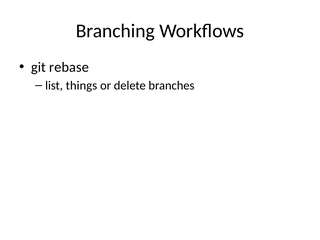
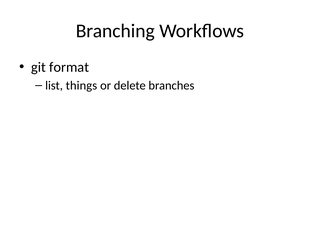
rebase: rebase -> format
